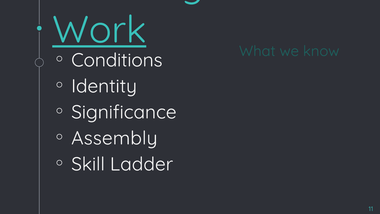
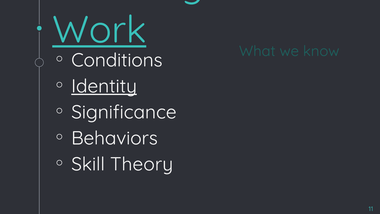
Identity underline: none -> present
Assembly: Assembly -> Behaviors
Ladder: Ladder -> Theory
